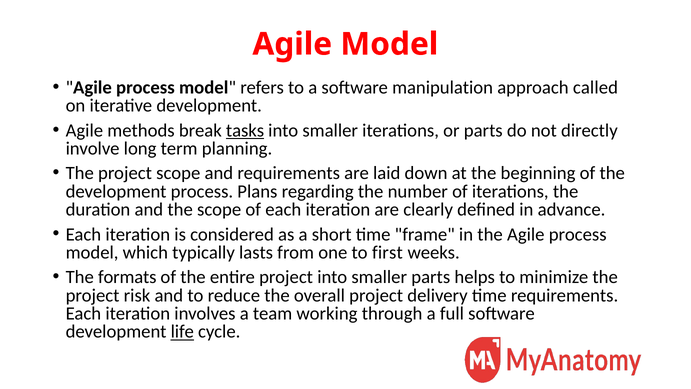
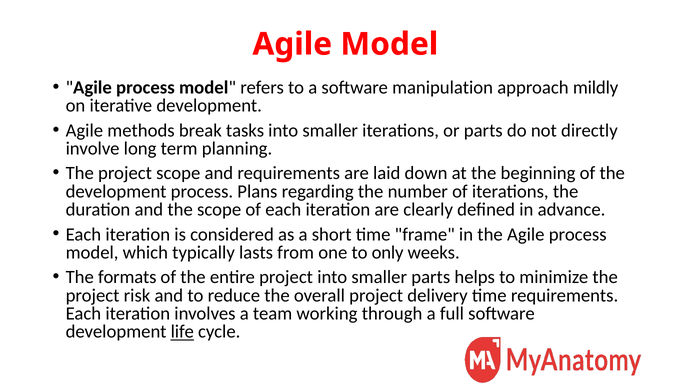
called: called -> mildly
tasks underline: present -> none
first: first -> only
